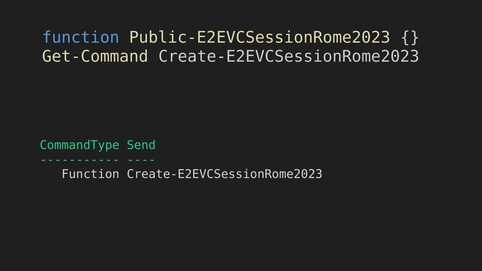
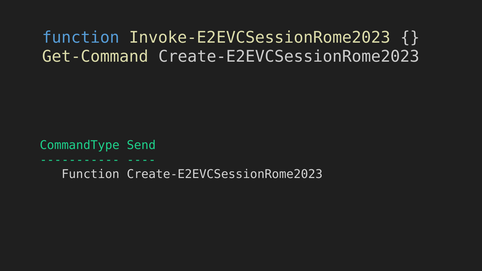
Public-E2EVCSessionRome2023: Public-E2EVCSessionRome2023 -> Invoke-E2EVCSessionRome2023
